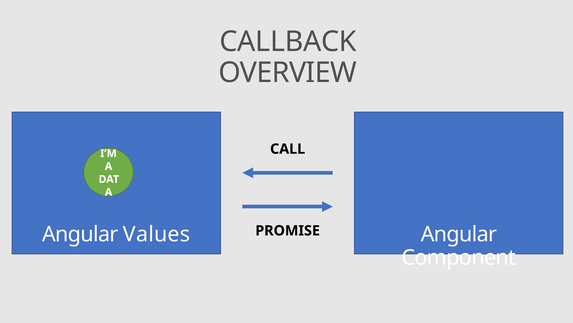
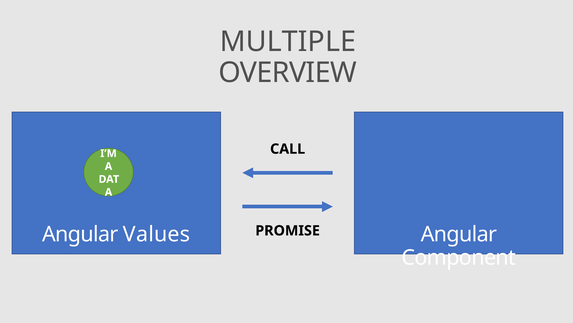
CALLBACK: CALLBACK -> MULTIPLE
